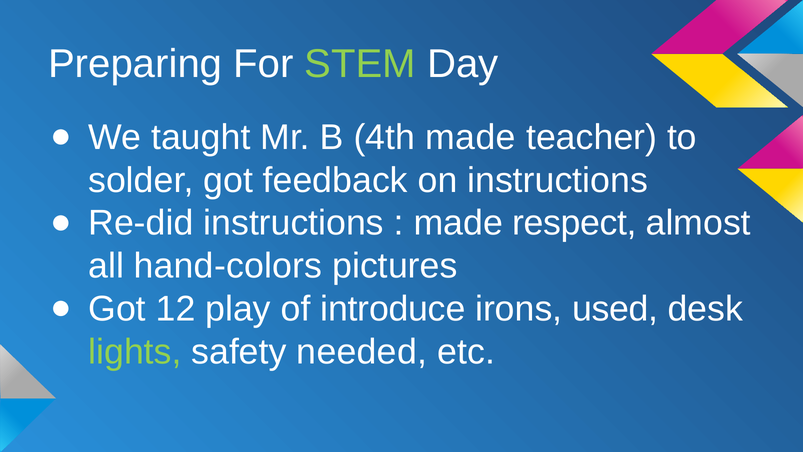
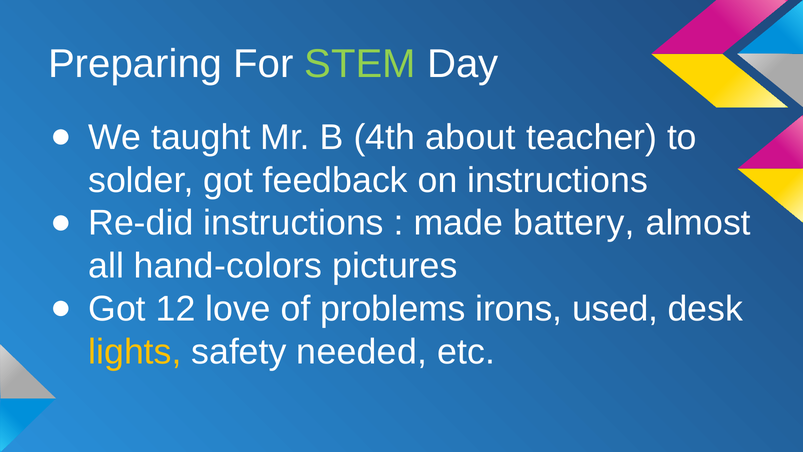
4th made: made -> about
respect: respect -> battery
play: play -> love
introduce: introduce -> problems
lights colour: light green -> yellow
